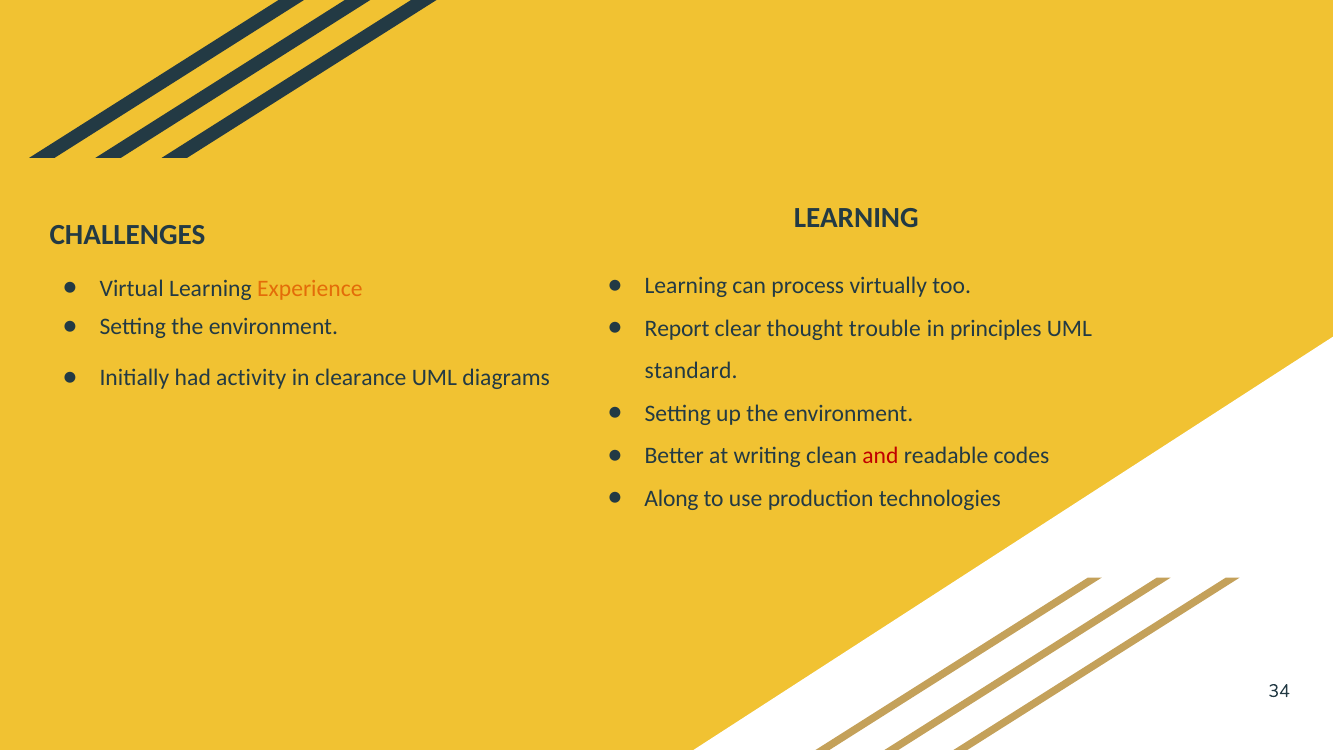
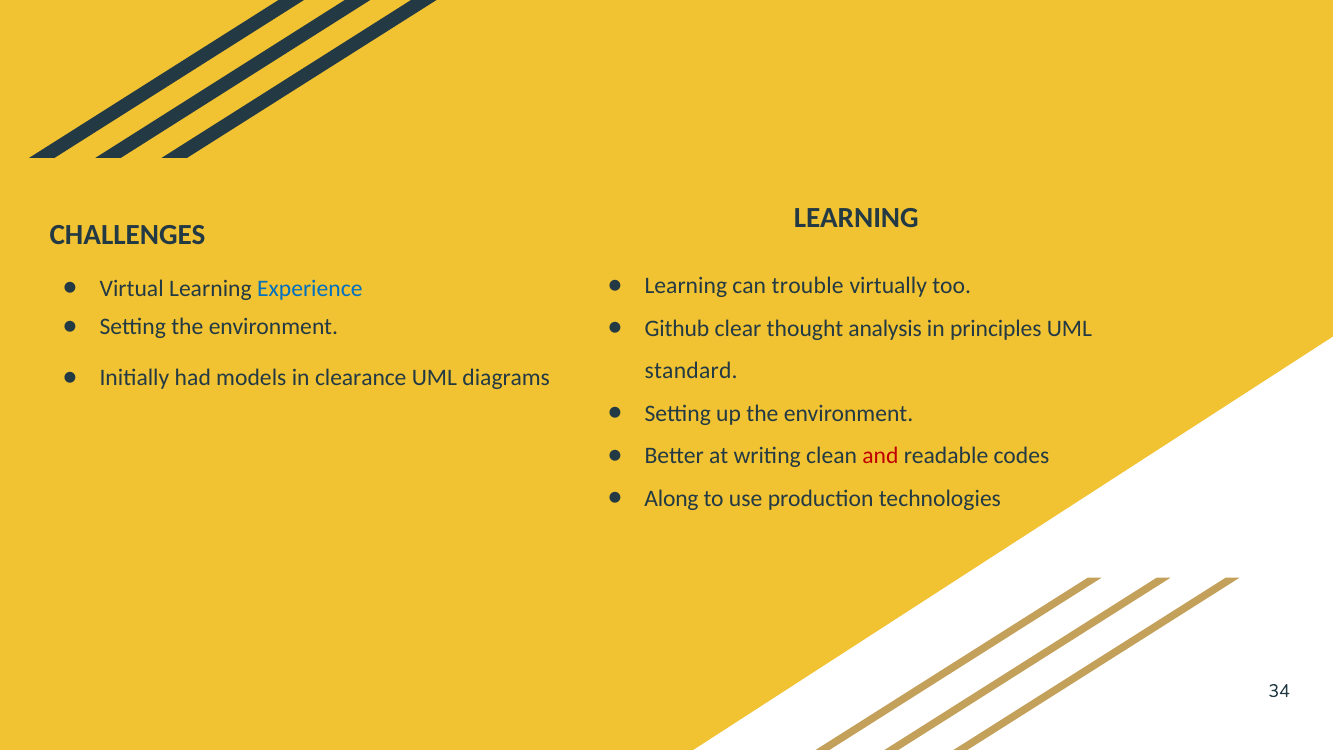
process: process -> trouble
Experience colour: orange -> blue
Report: Report -> Github
trouble: trouble -> analysis
activity: activity -> models
